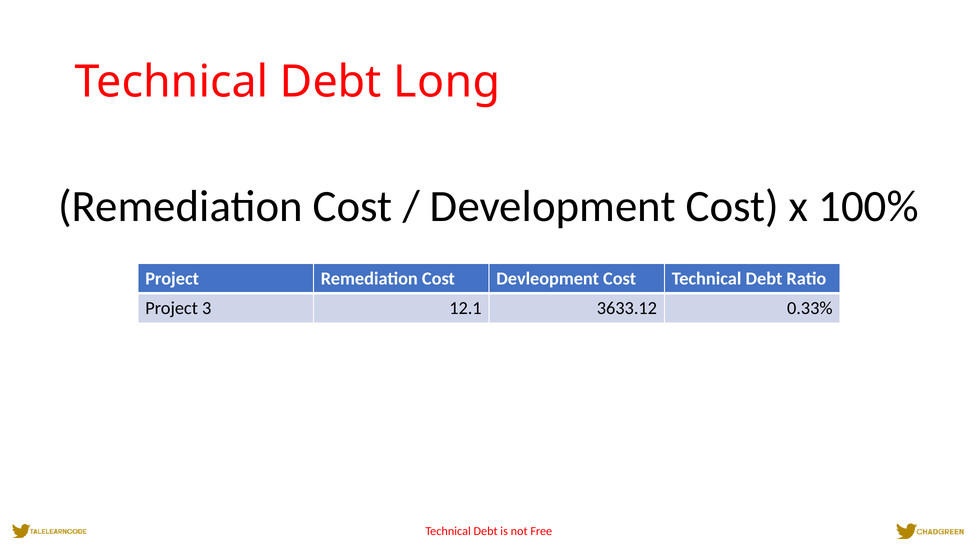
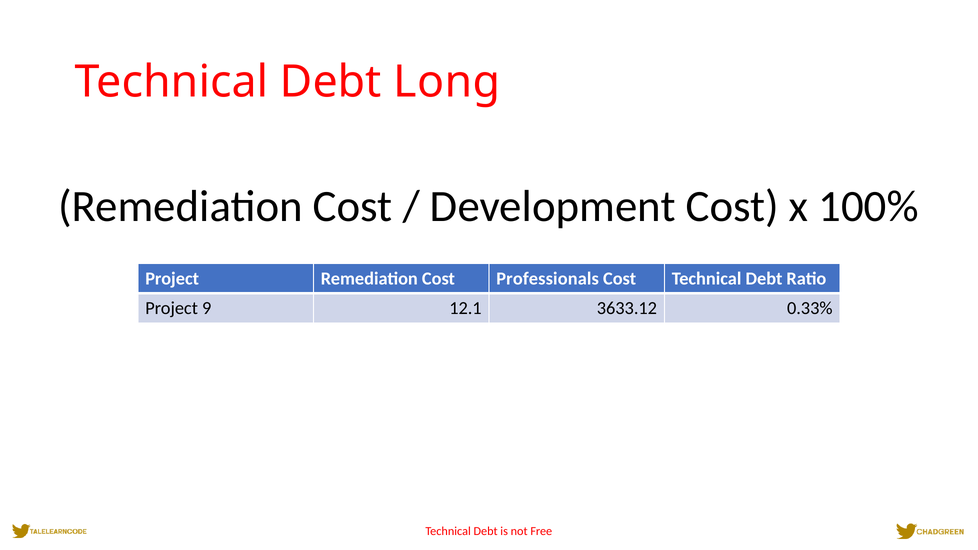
Devleopment: Devleopment -> Professionals
3: 3 -> 9
